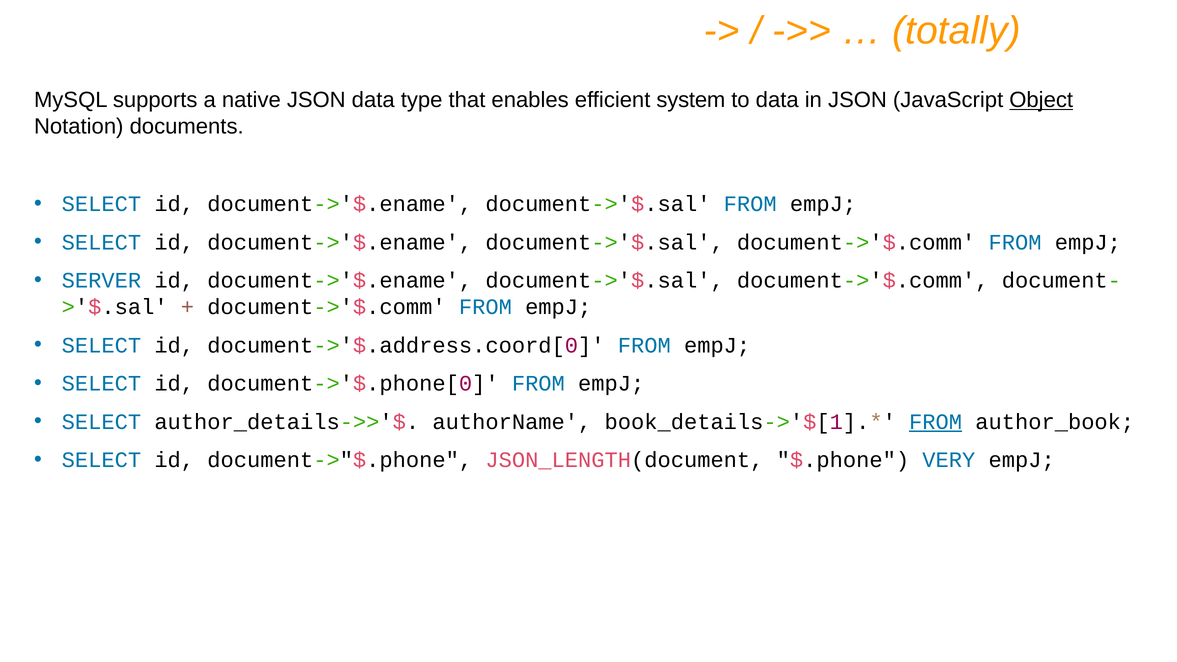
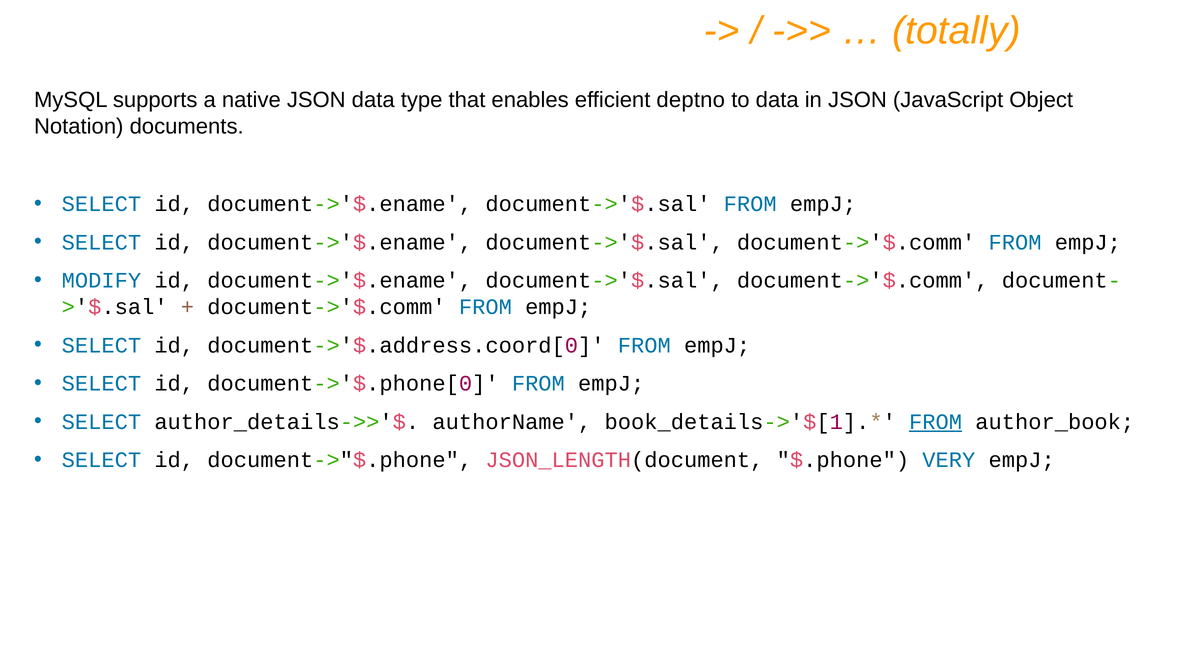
system: system -> deptno
Object underline: present -> none
SERVER: SERVER -> MODIFY
